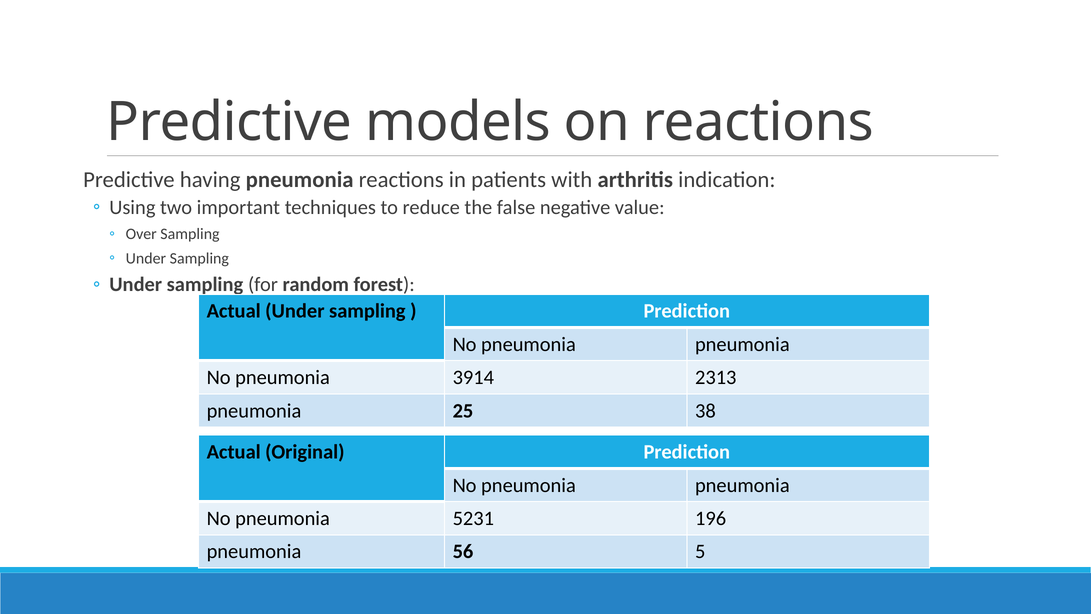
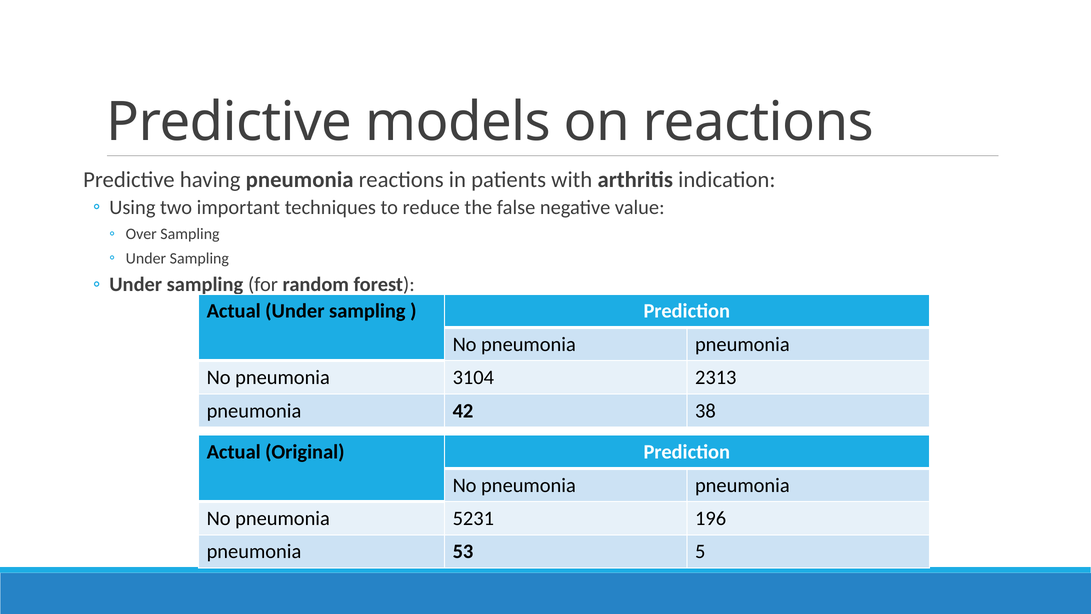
3914: 3914 -> 3104
25: 25 -> 42
56: 56 -> 53
